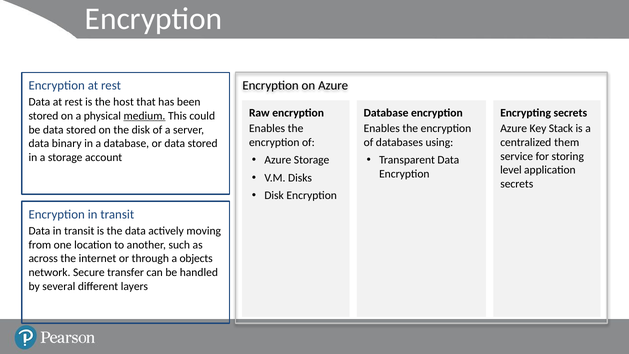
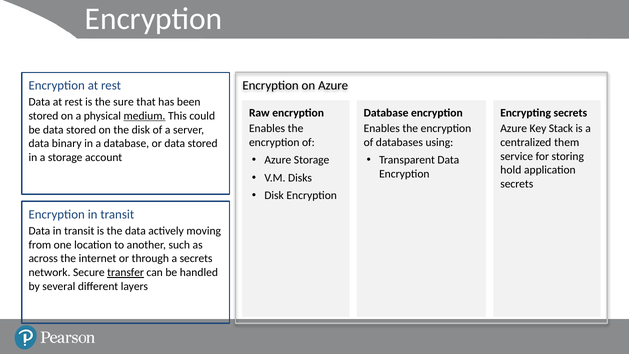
host: host -> sure
level: level -> hold
a objects: objects -> secrets
transfer underline: none -> present
